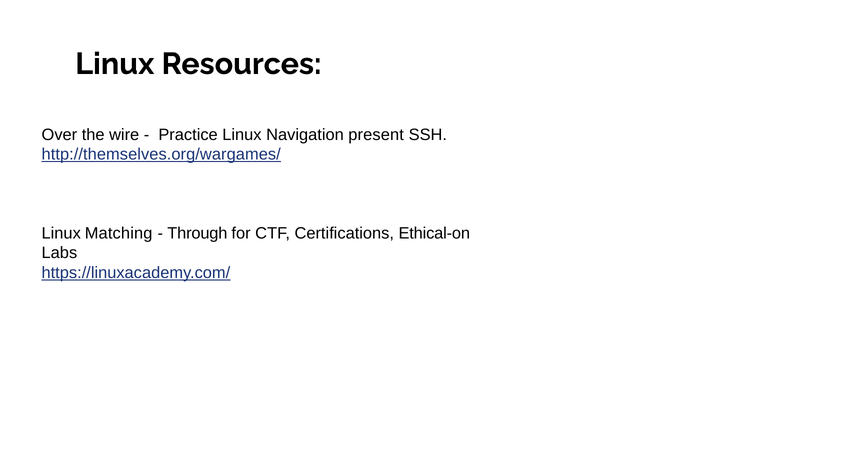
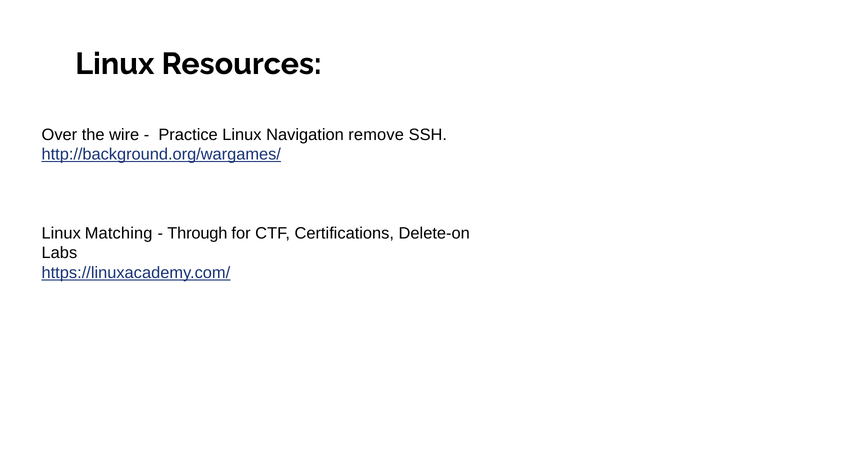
present: present -> remove
http://themselves.org/wargames/: http://themselves.org/wargames/ -> http://background.org/wargames/
Ethical-on: Ethical-on -> Delete-on
